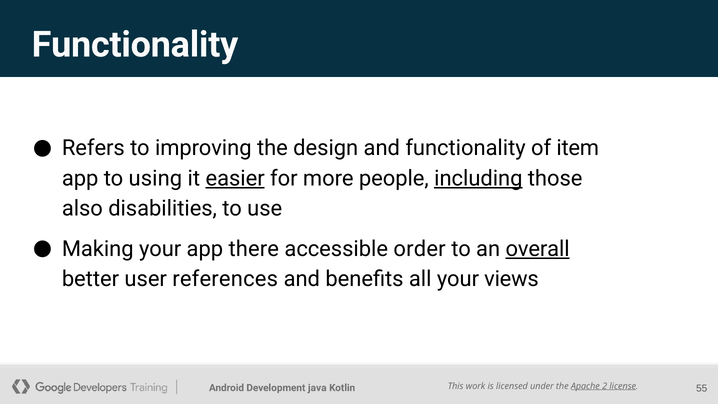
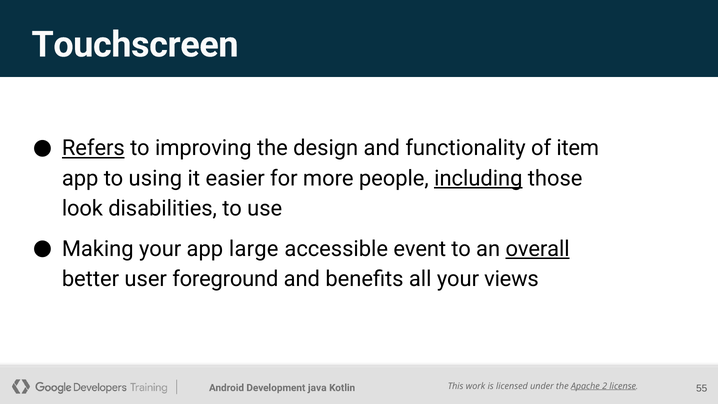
Functionality at (135, 45): Functionality -> Touchscreen
Refers underline: none -> present
easier underline: present -> none
also: also -> look
there: there -> large
order: order -> event
references: references -> foreground
